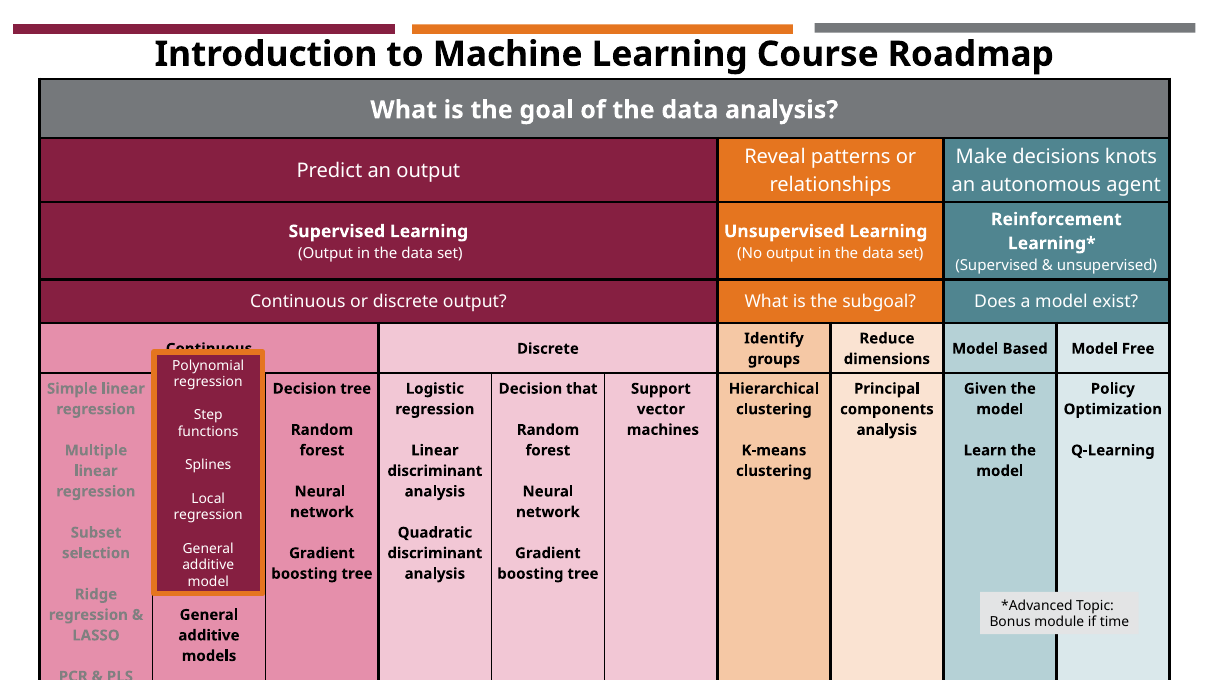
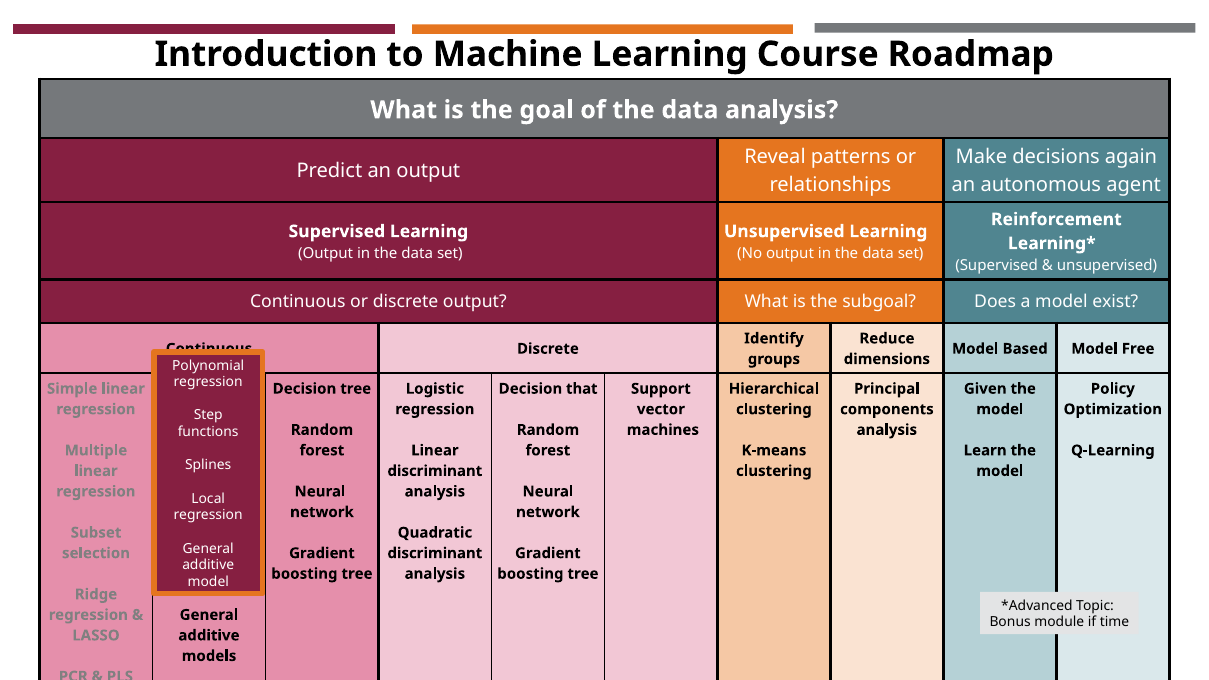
knots: knots -> again
